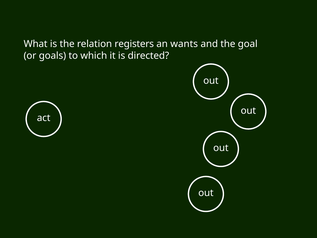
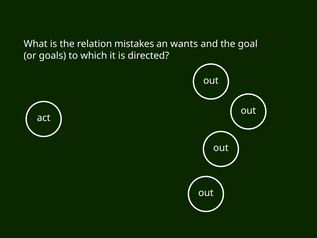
registers: registers -> mistakes
